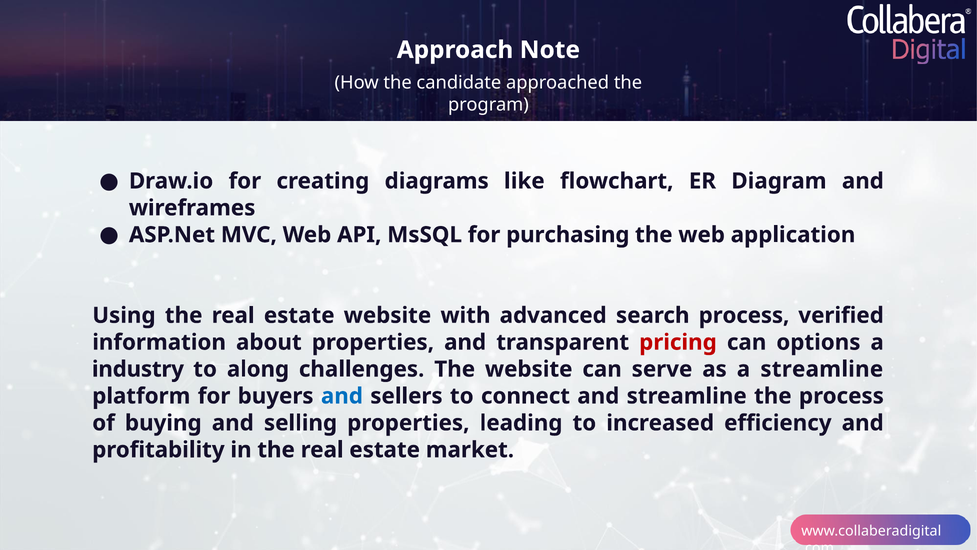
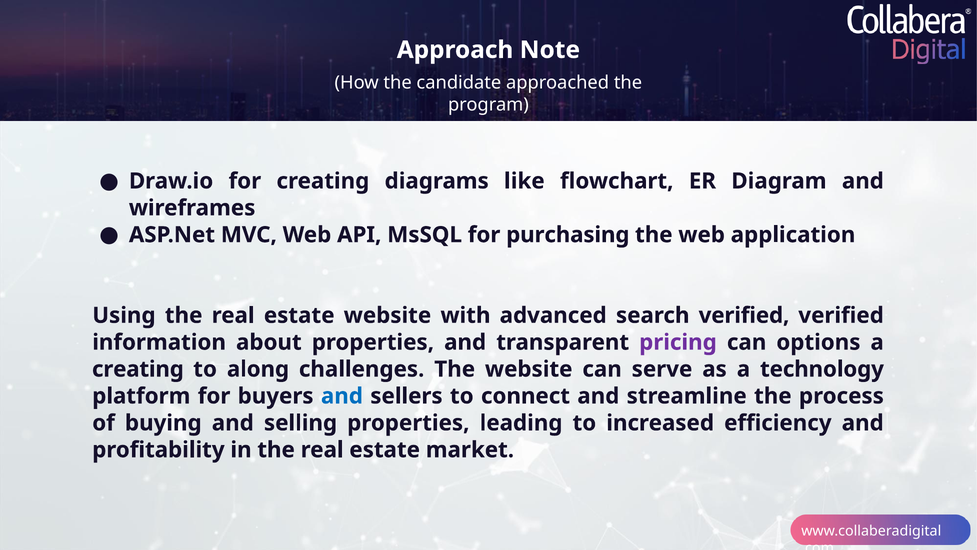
search process: process -> verified
pricing colour: red -> purple
industry at (138, 369): industry -> creating
a streamline: streamline -> technology
